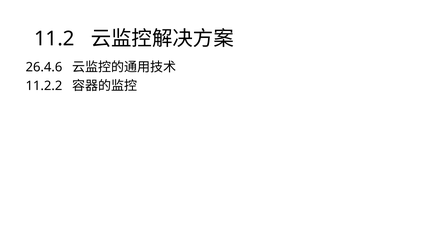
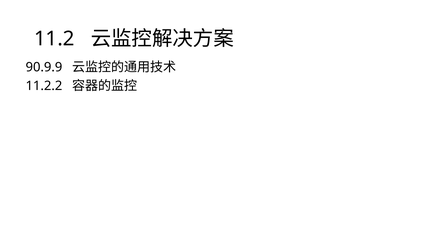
26.4.6: 26.4.6 -> 90.9.9
